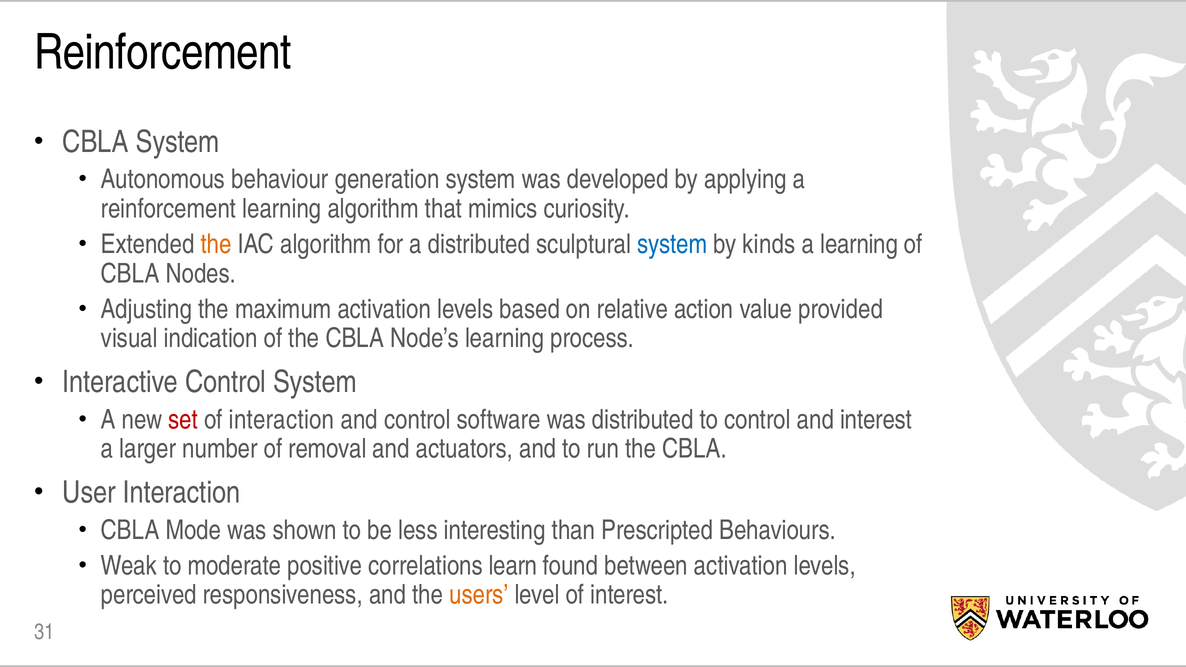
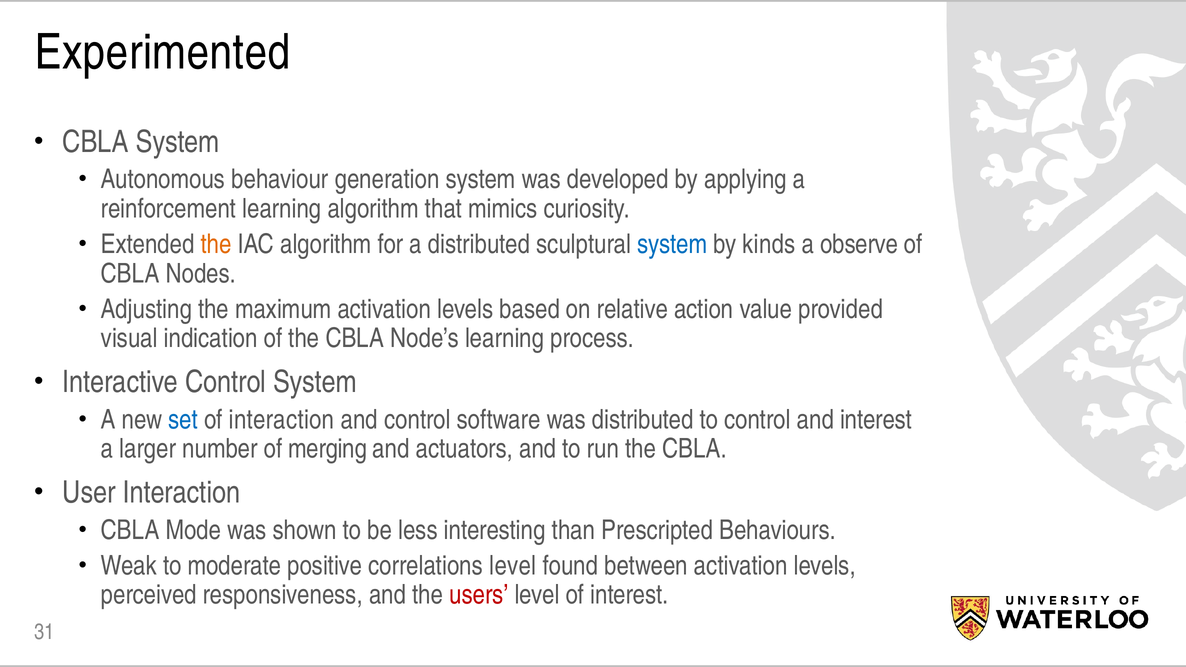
Reinforcement at (163, 52): Reinforcement -> Experimented
a learning: learning -> observe
set colour: red -> blue
removal: removal -> merging
correlations learn: learn -> level
users colour: orange -> red
